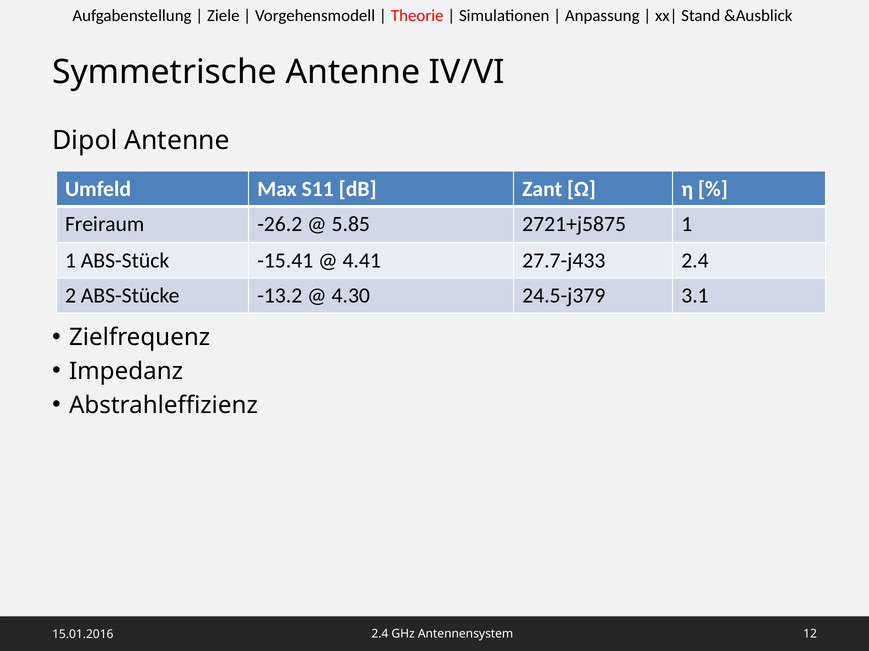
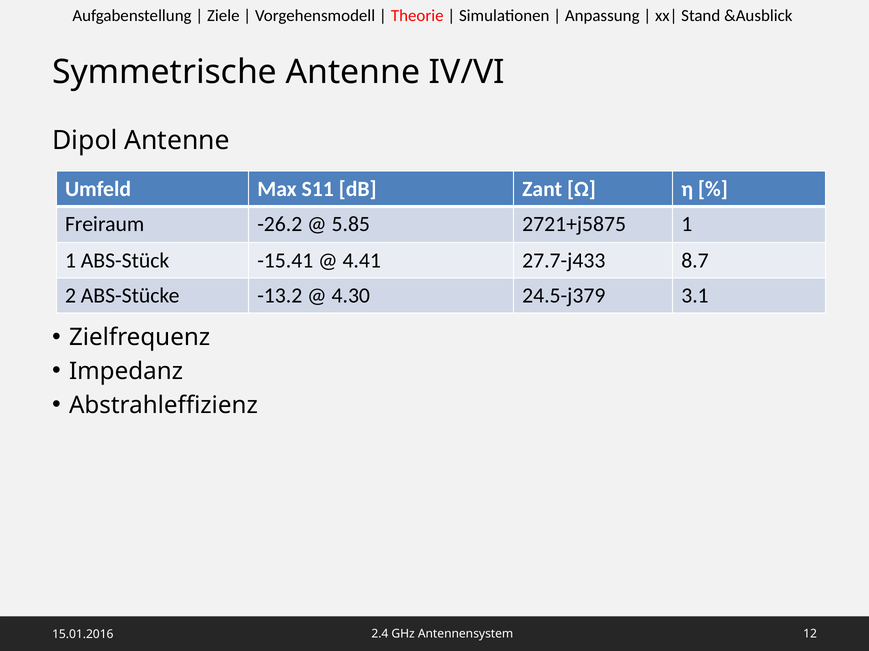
27.7-j433 2.4: 2.4 -> 8.7
